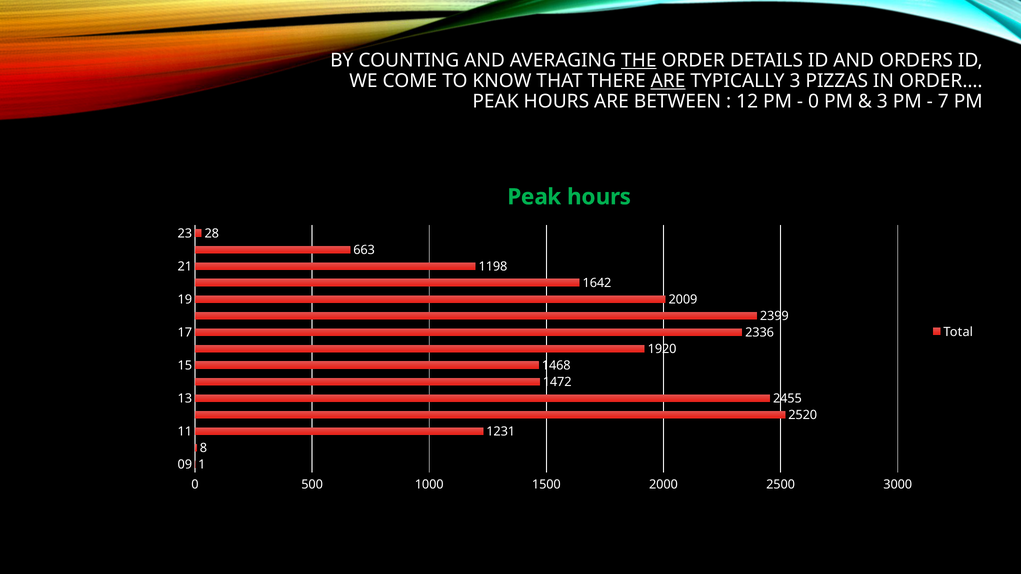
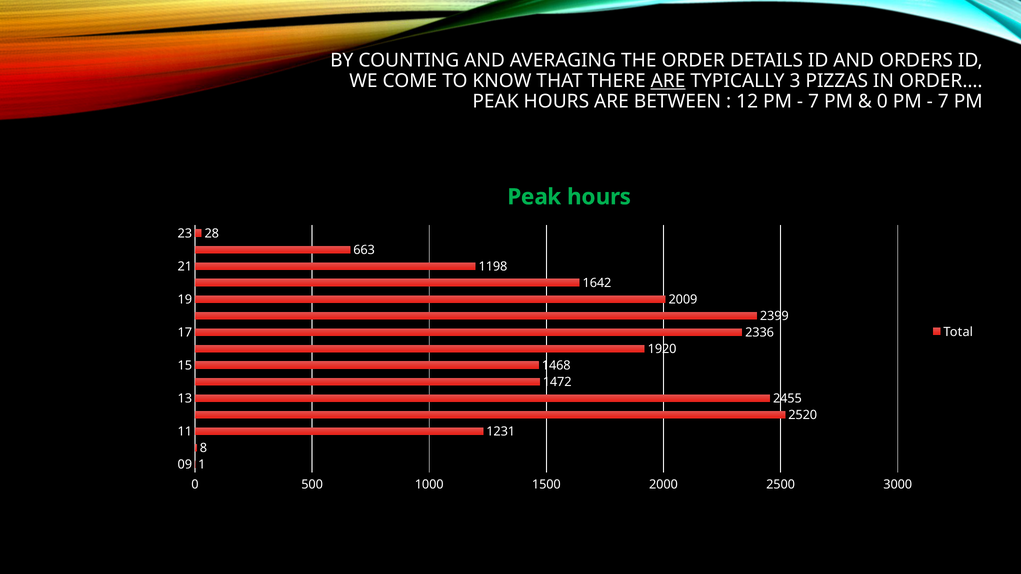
THE underline: present -> none
0 at (814, 102): 0 -> 7
3 at (882, 102): 3 -> 0
